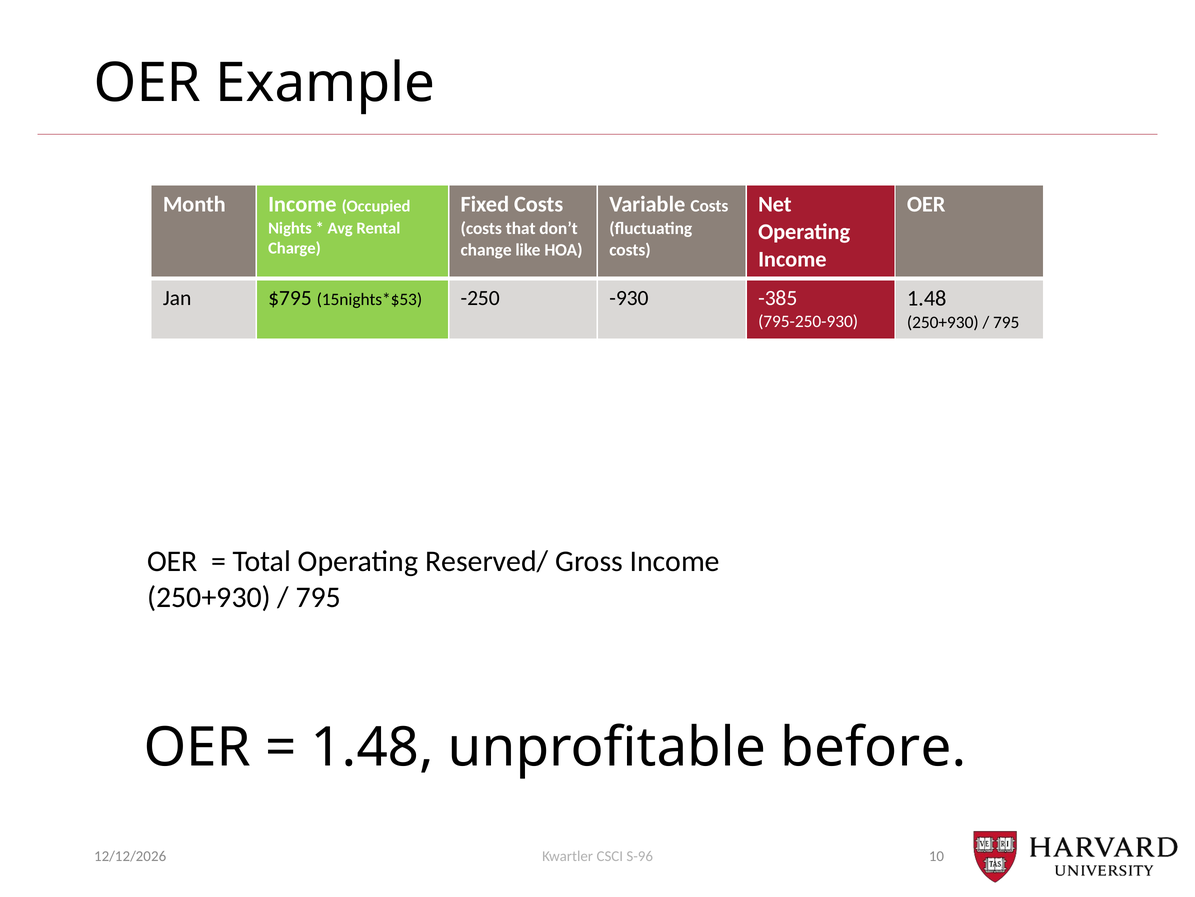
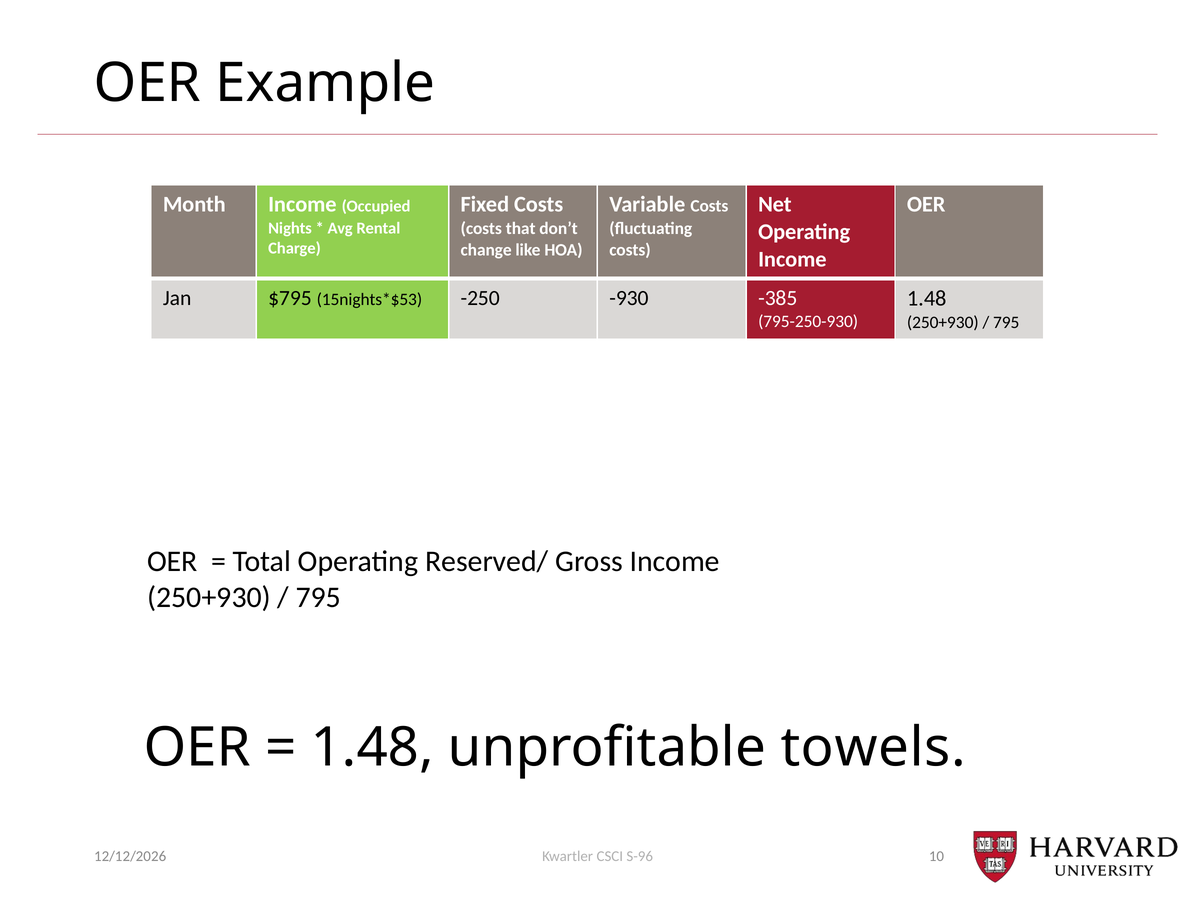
before: before -> towels
